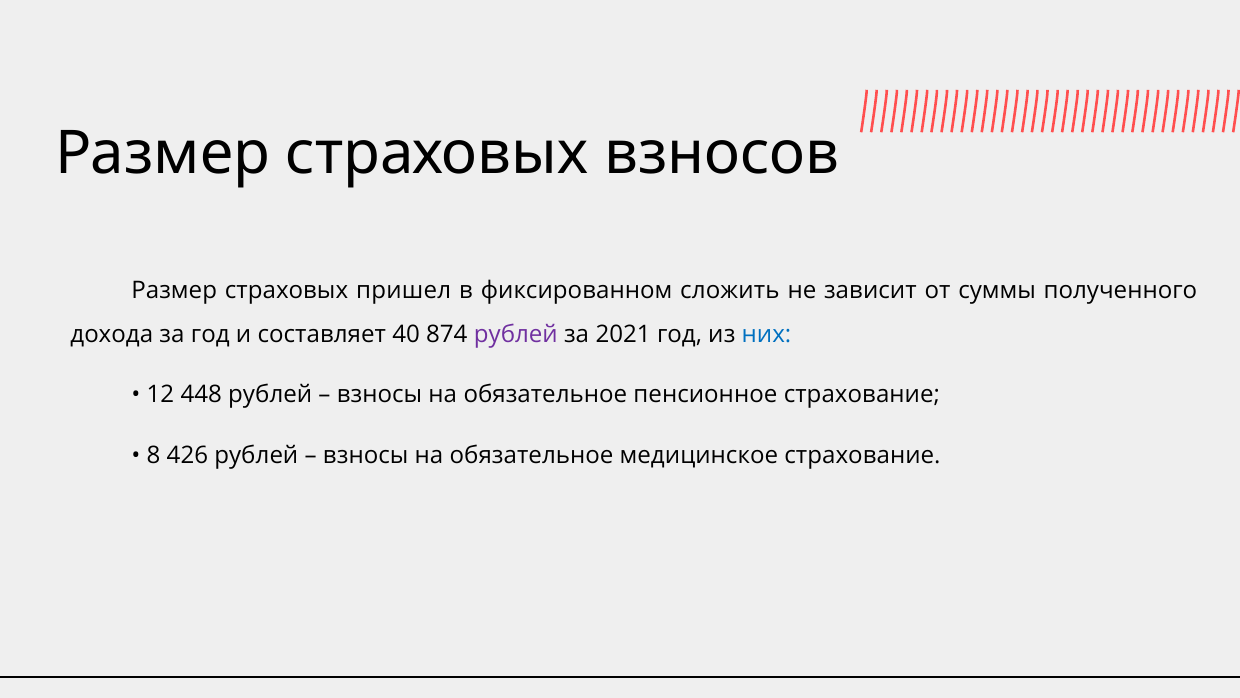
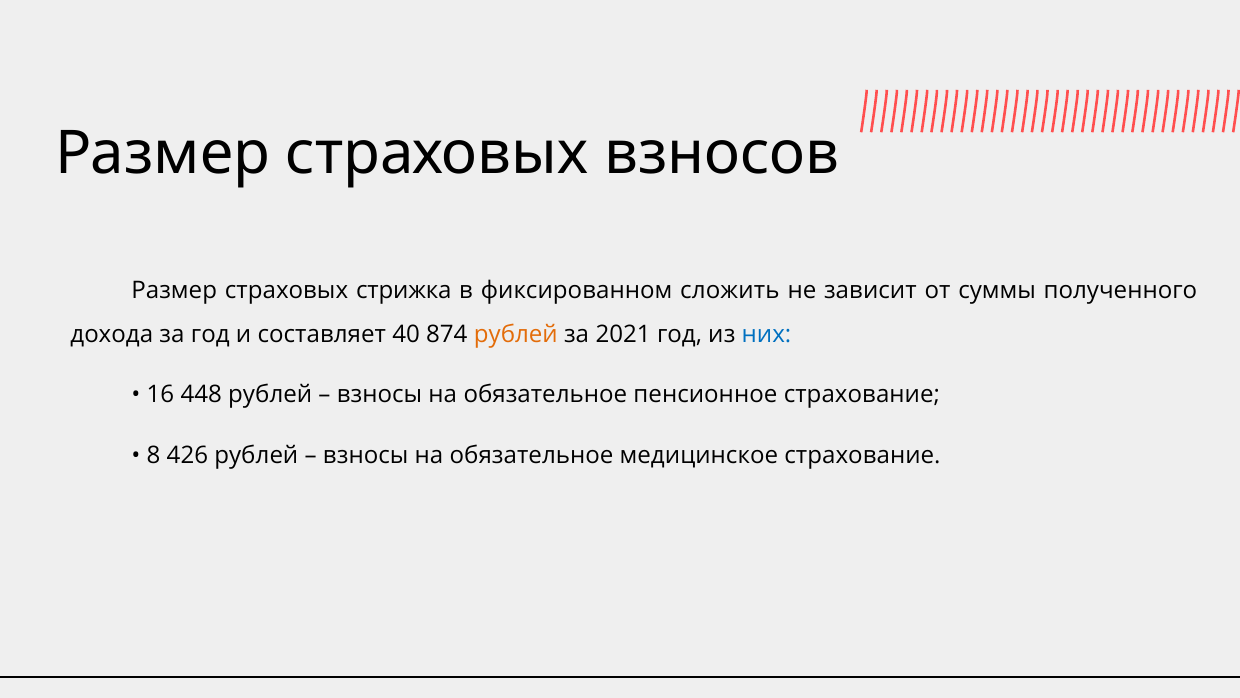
пришел: пришел -> стрижка
рублей at (516, 334) colour: purple -> orange
12: 12 -> 16
